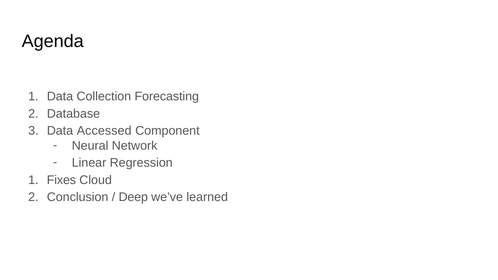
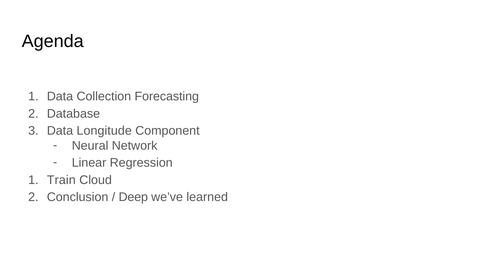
Accessed: Accessed -> Longitude
Fixes: Fixes -> Train
